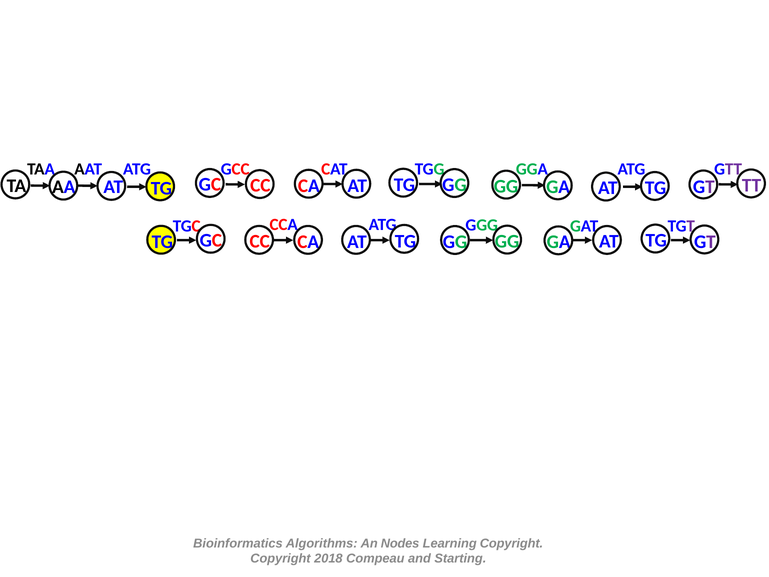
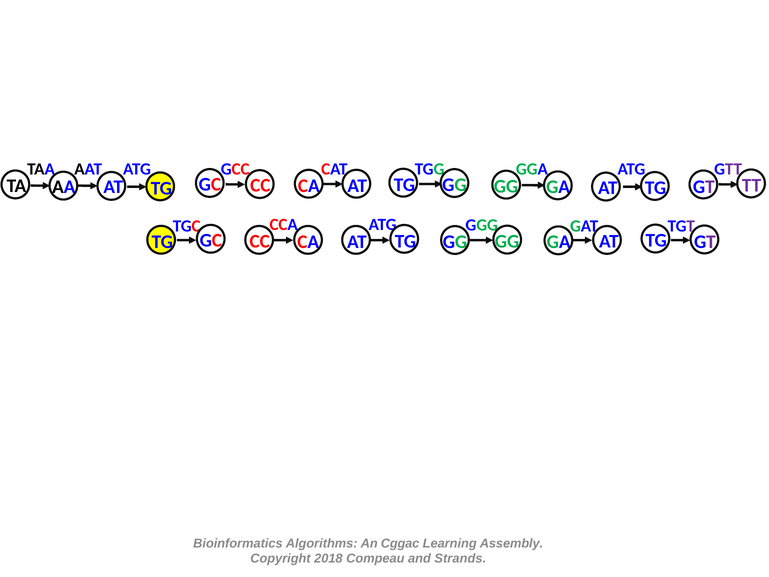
Nodes: Nodes -> Cggac
Learning Copyright: Copyright -> Assembly
Starting: Starting -> Strands
